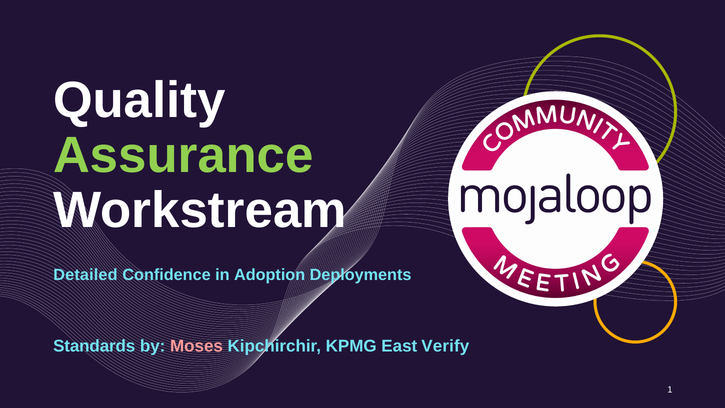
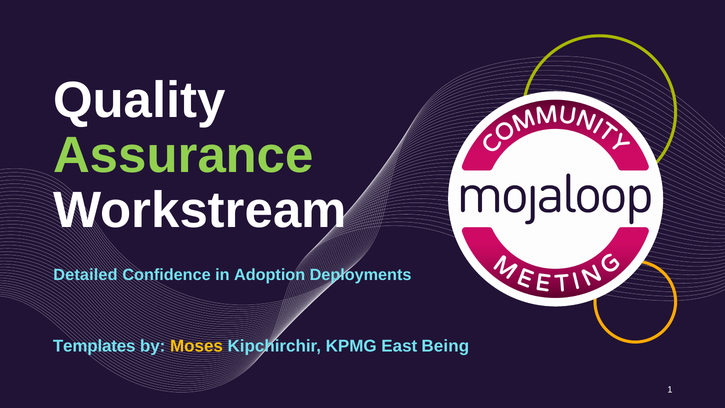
Standards: Standards -> Templates
Moses colour: pink -> yellow
Verify: Verify -> Being
